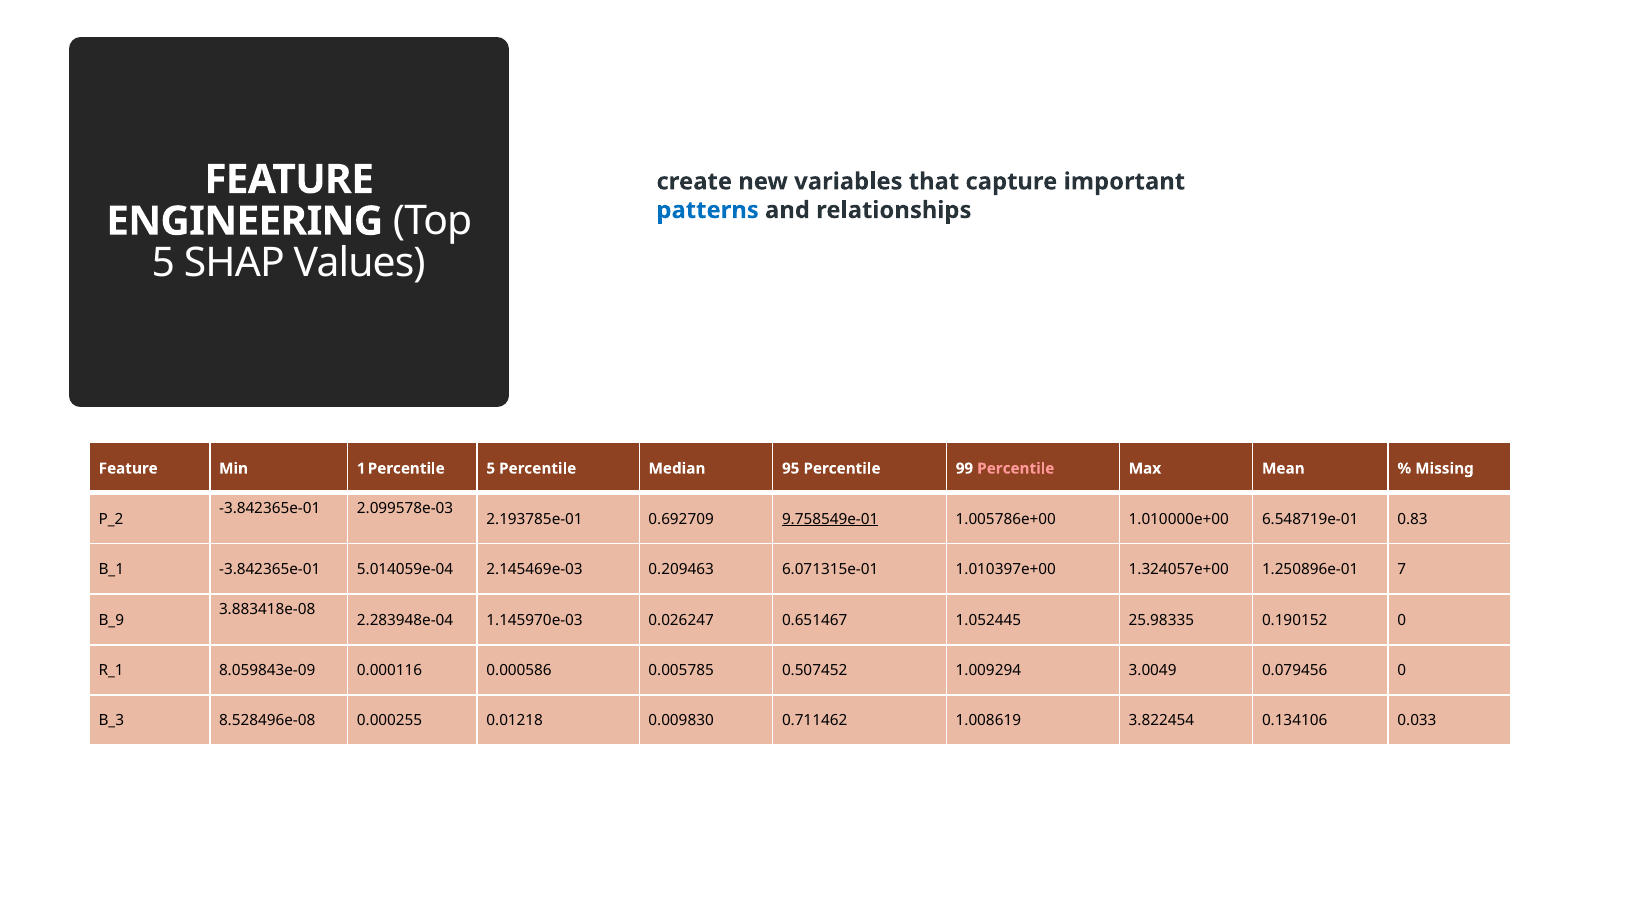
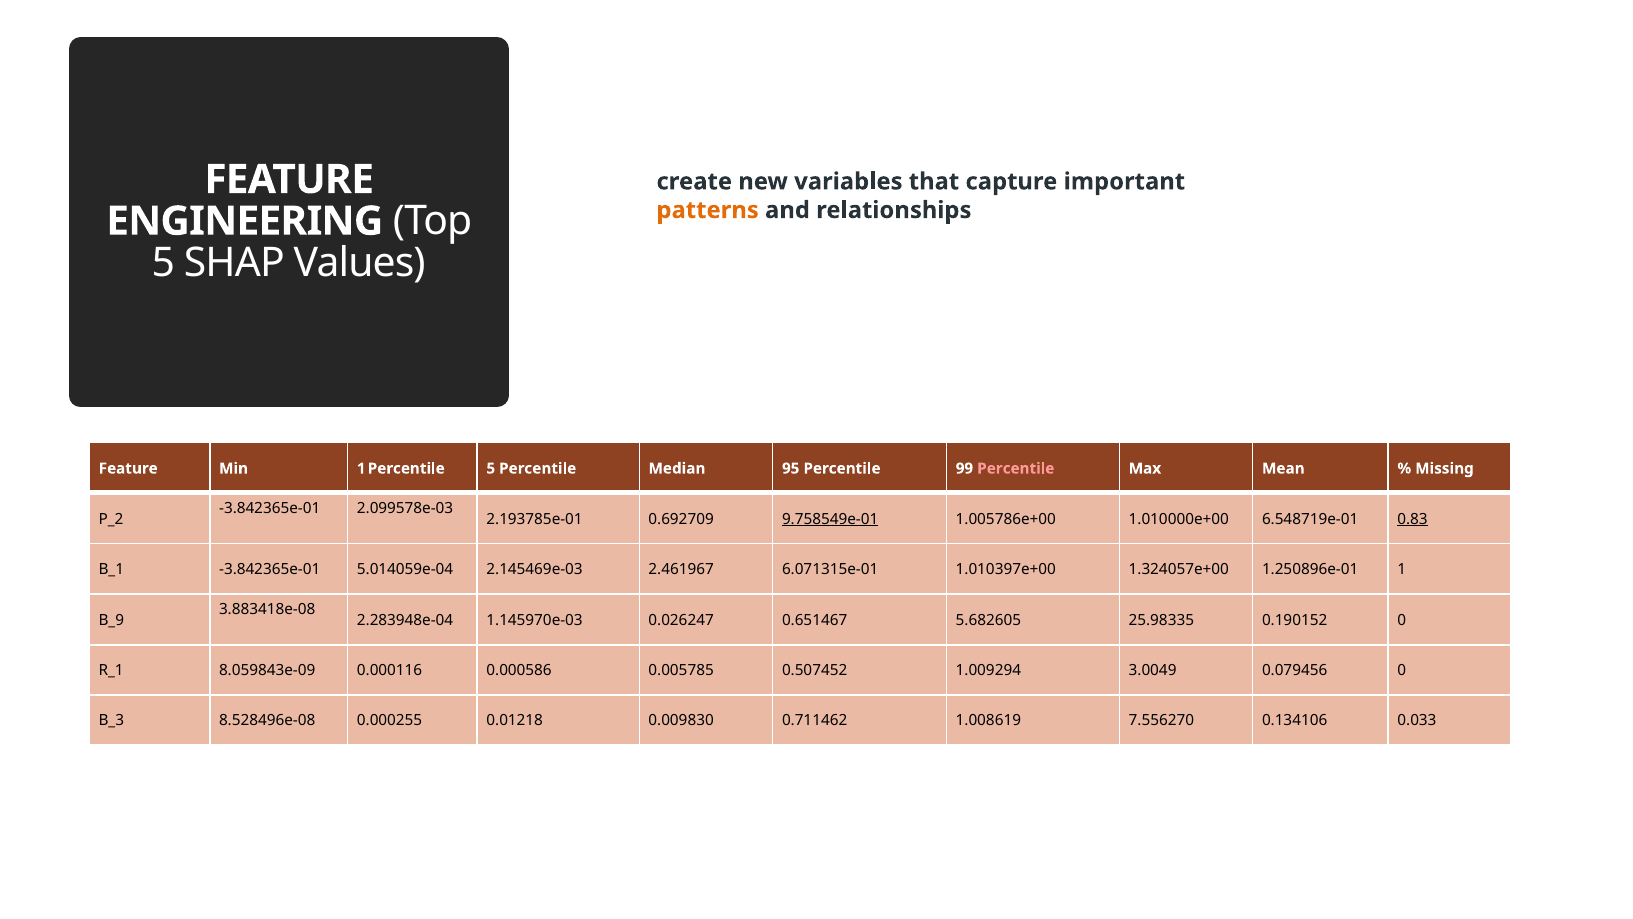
patterns colour: blue -> orange
0.83 underline: none -> present
0.209463: 0.209463 -> 2.461967
1.250896e-01 7: 7 -> 1
1.052445: 1.052445 -> 5.682605
3.822454: 3.822454 -> 7.556270
